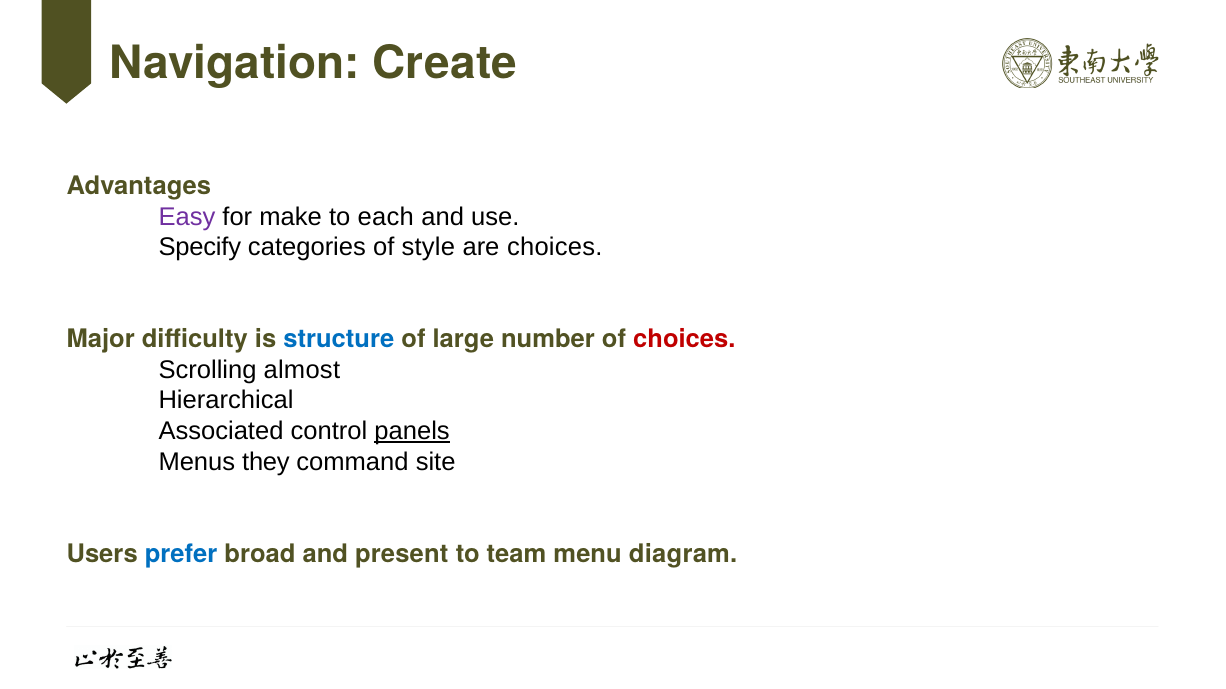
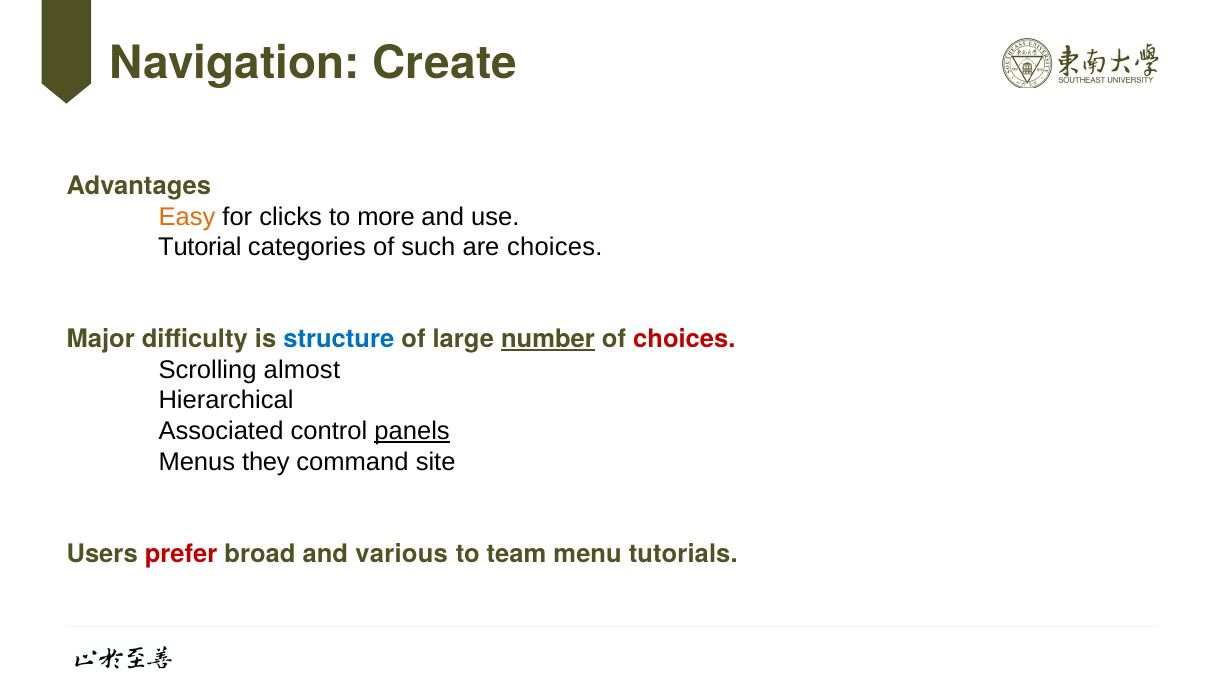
Easy colour: purple -> orange
make: make -> clicks
each: each -> more
Specify: Specify -> Tutorial
style: style -> such
number underline: none -> present
prefer colour: blue -> red
present: present -> various
diagram: diagram -> tutorials
